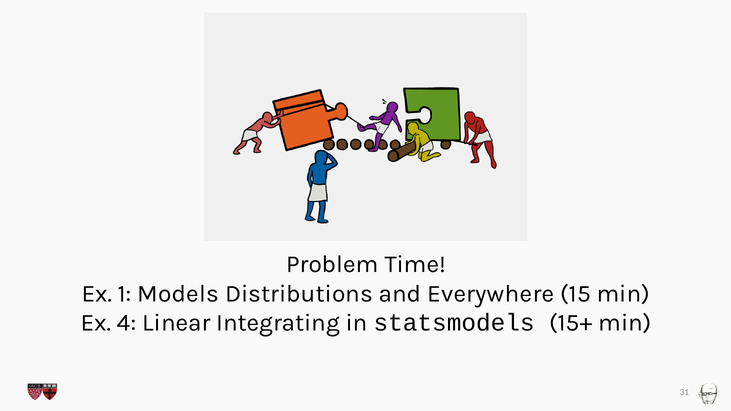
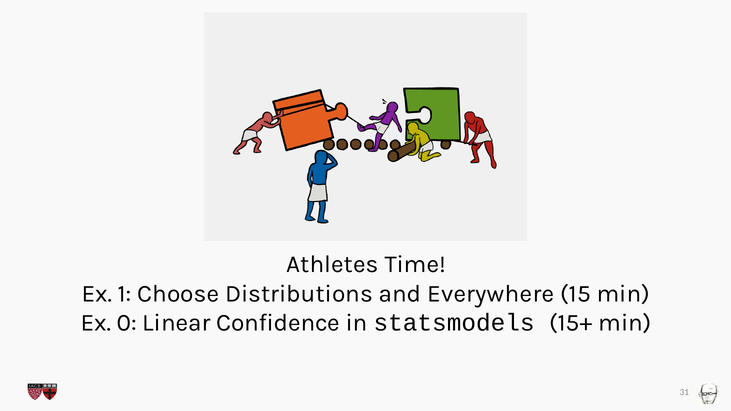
Problem: Problem -> Athletes
Models: Models -> Choose
4: 4 -> 0
Integrating: Integrating -> Confidence
